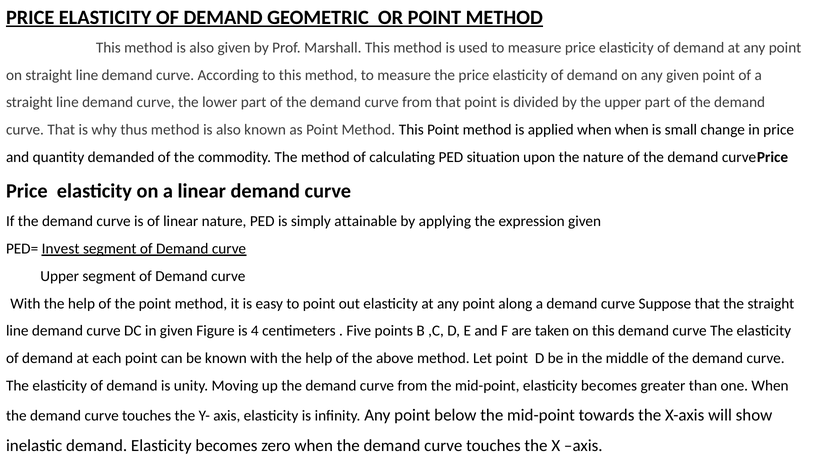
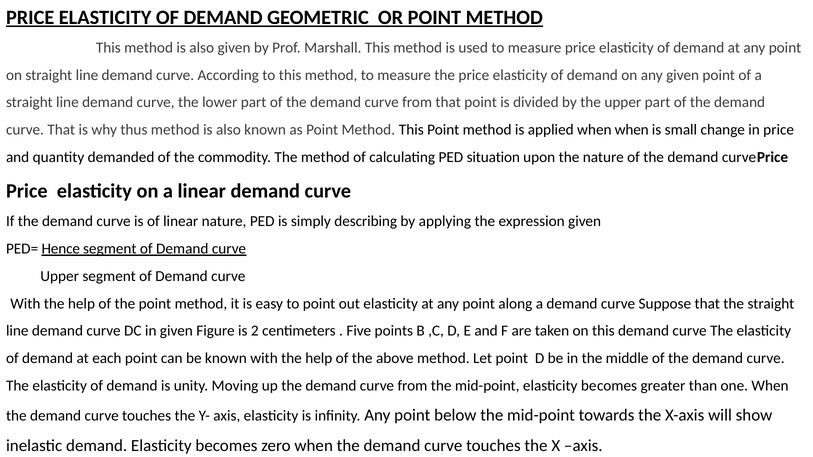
attainable: attainable -> describing
Invest: Invest -> Hence
4: 4 -> 2
